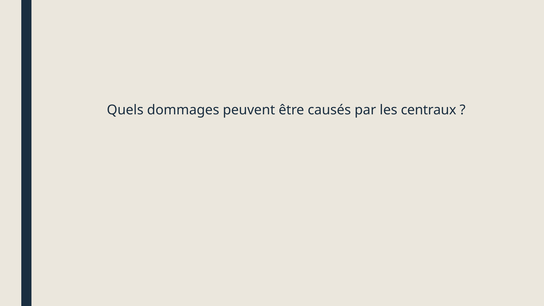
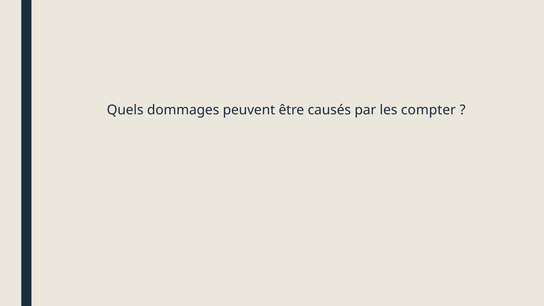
centraux: centraux -> compter
